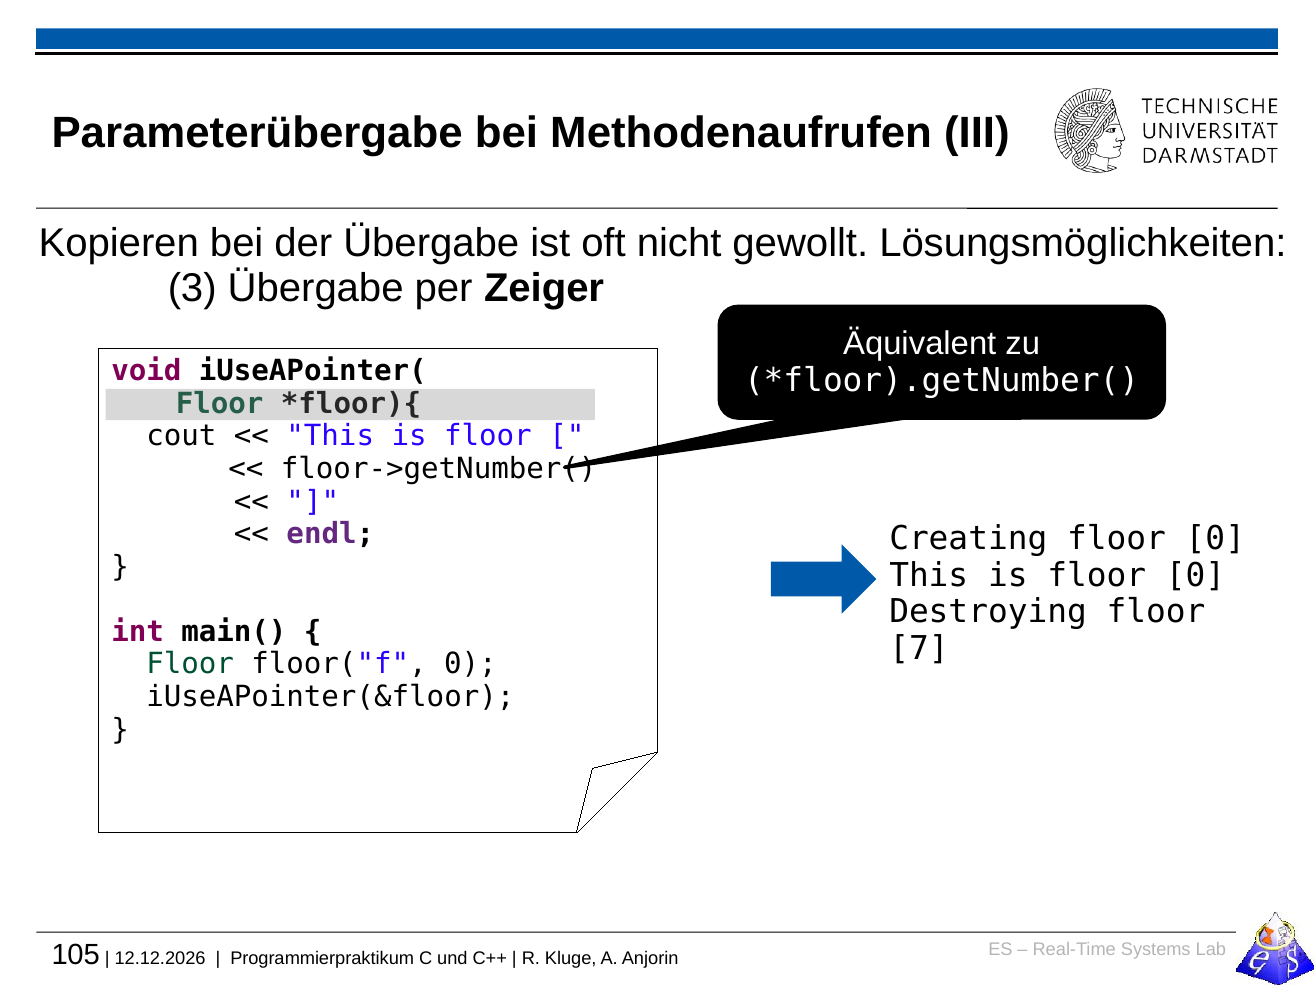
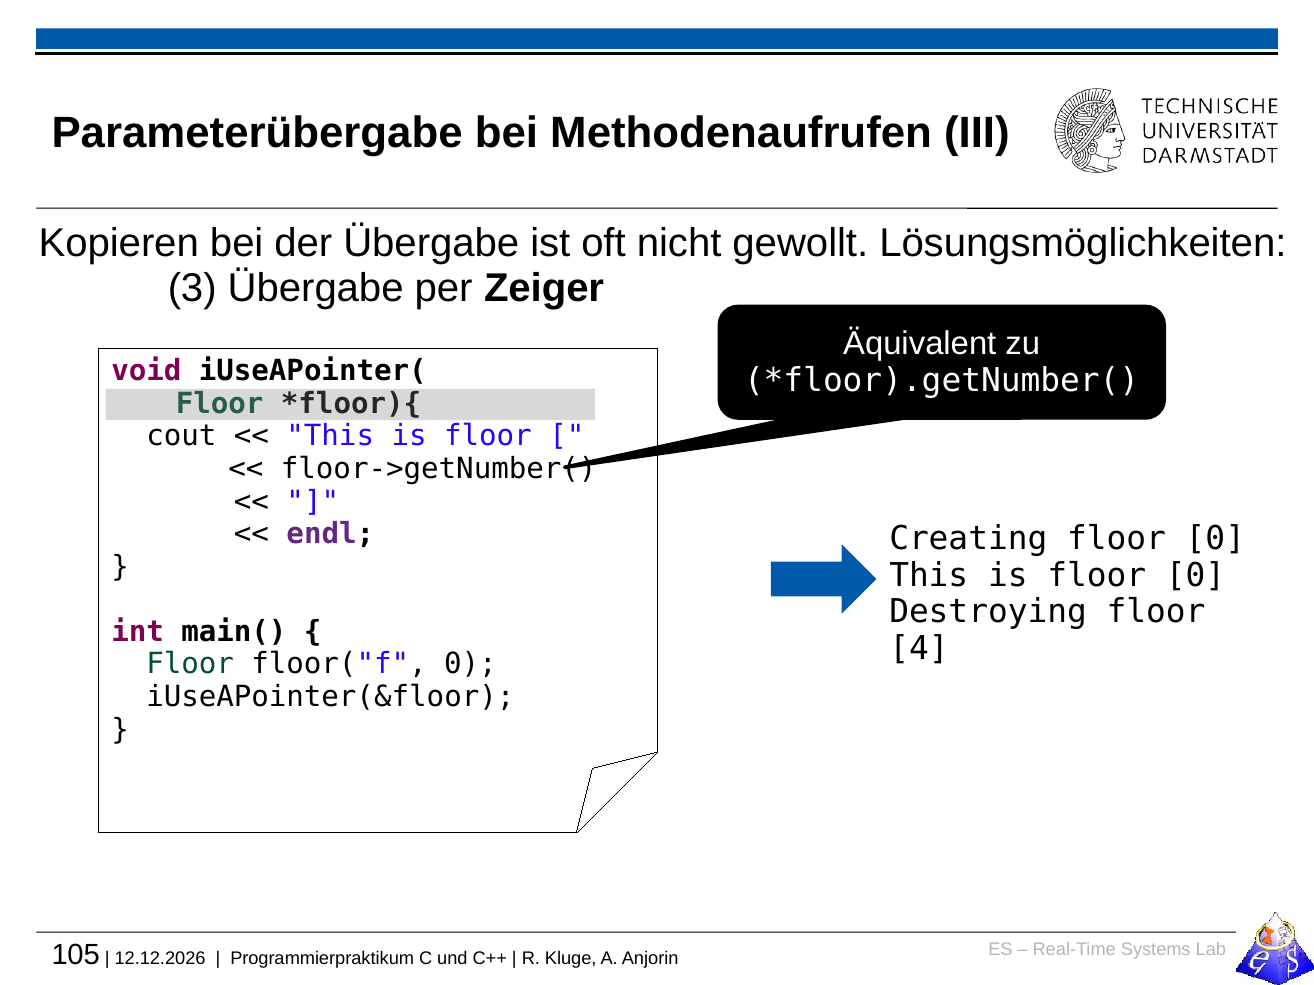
7: 7 -> 4
